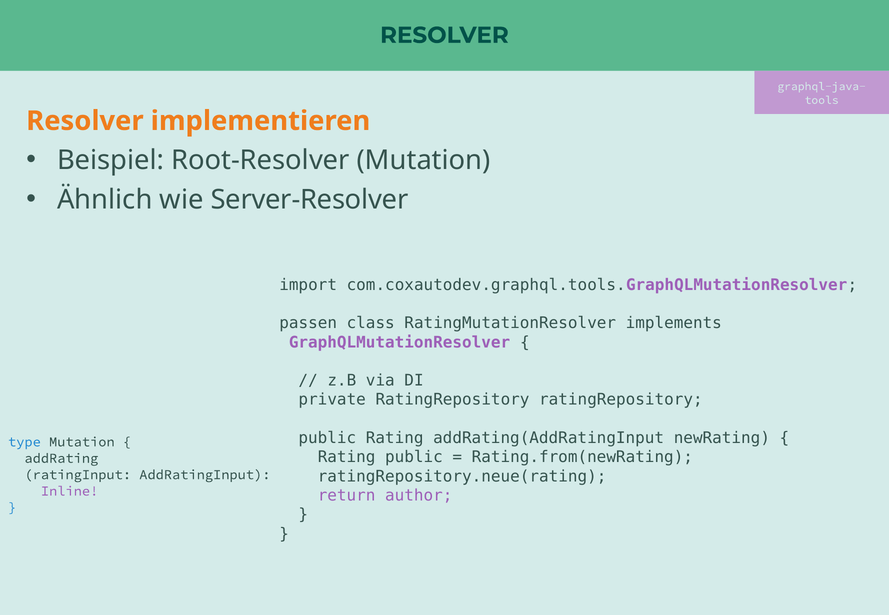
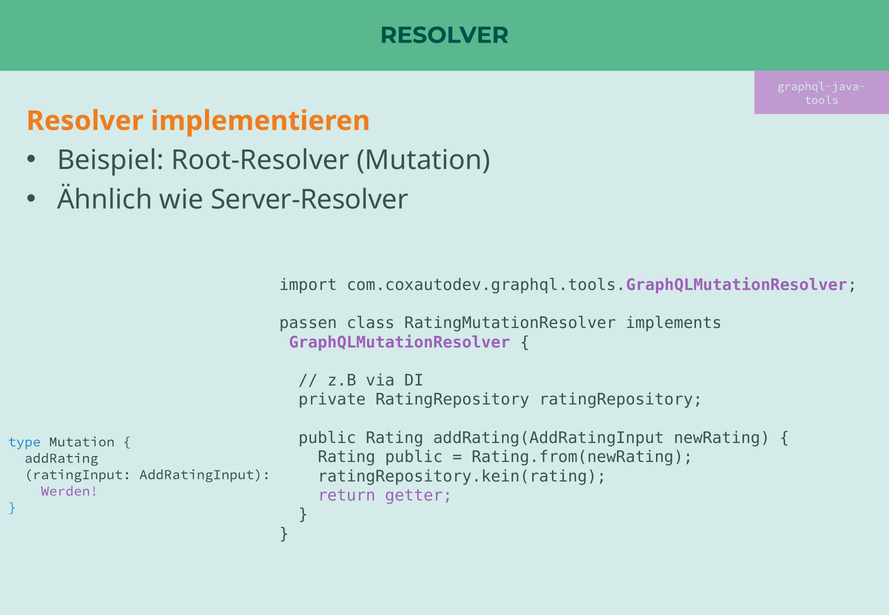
ratingRepository.neue(rating: ratingRepository.neue(rating -> ratingRepository.kein(rating
Inline: Inline -> Werden
author: author -> getter
